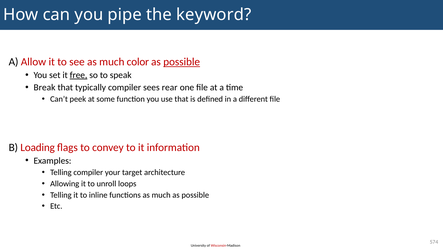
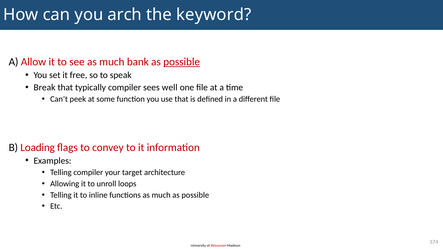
pipe: pipe -> arch
color: color -> bank
free underline: present -> none
rear: rear -> well
